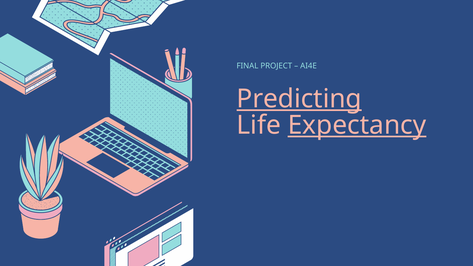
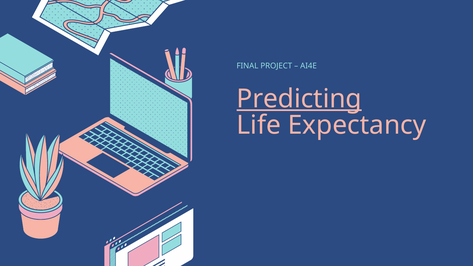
Expectancy underline: present -> none
